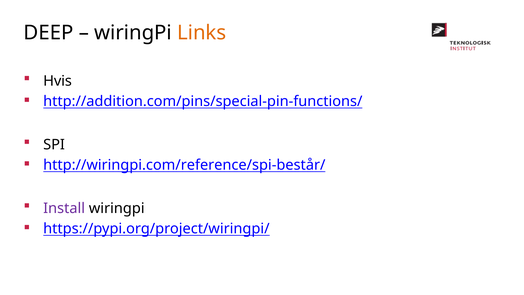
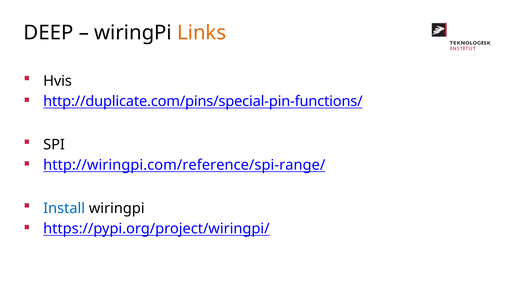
http://addition.com/pins/special-pin-functions/: http://addition.com/pins/special-pin-functions/ -> http://duplicate.com/pins/special-pin-functions/
http://wiringpi.com/reference/spi-består/: http://wiringpi.com/reference/spi-består/ -> http://wiringpi.com/reference/spi-range/
Install colour: purple -> blue
